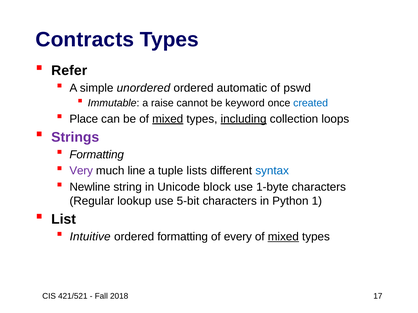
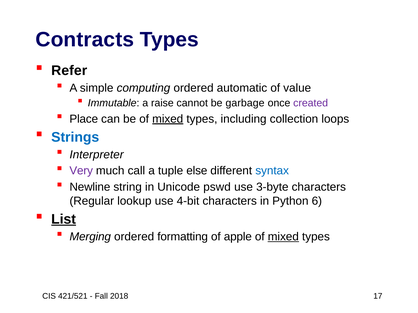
unordered: unordered -> computing
pswd: pswd -> value
keyword: keyword -> garbage
created colour: blue -> purple
including underline: present -> none
Strings colour: purple -> blue
Formatting at (97, 155): Formatting -> Interpreter
line: line -> call
lists: lists -> else
block: block -> pswd
1-byte: 1-byte -> 3-byte
5-bit: 5-bit -> 4-bit
1: 1 -> 6
List underline: none -> present
Intuitive: Intuitive -> Merging
every: every -> apple
